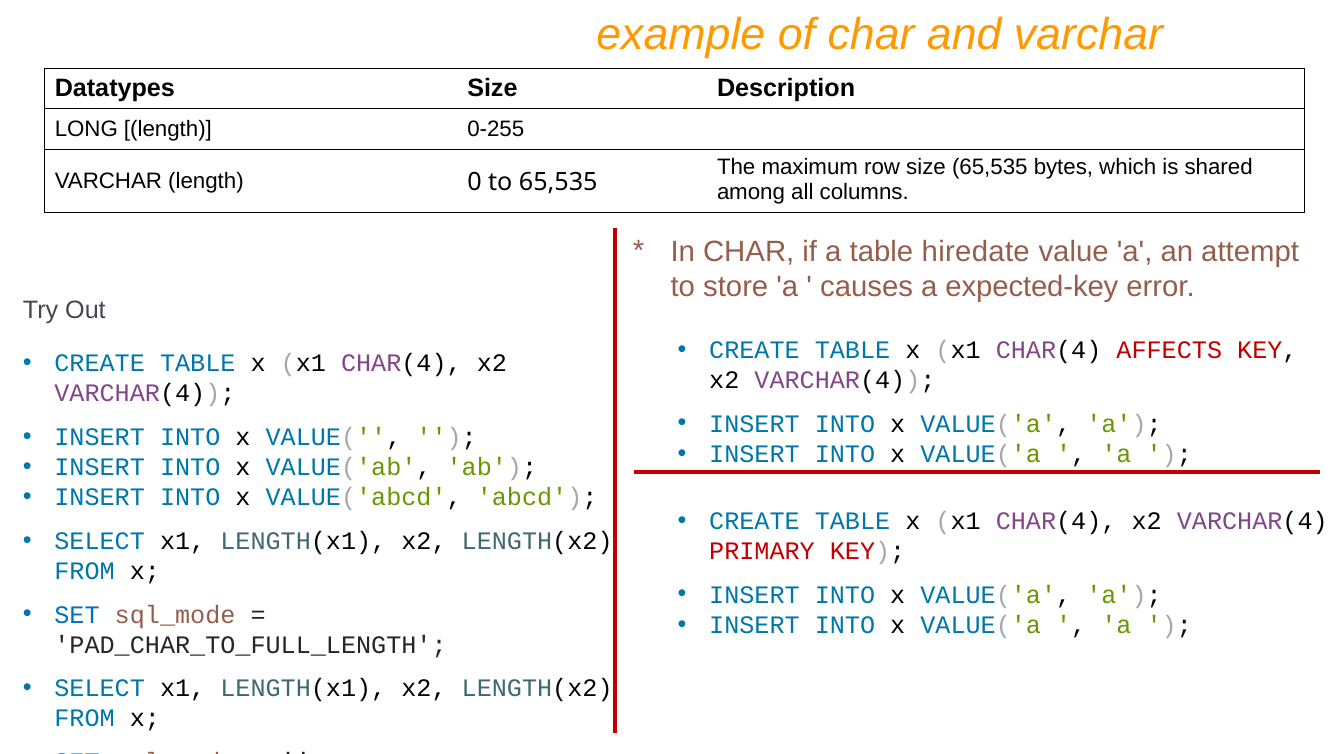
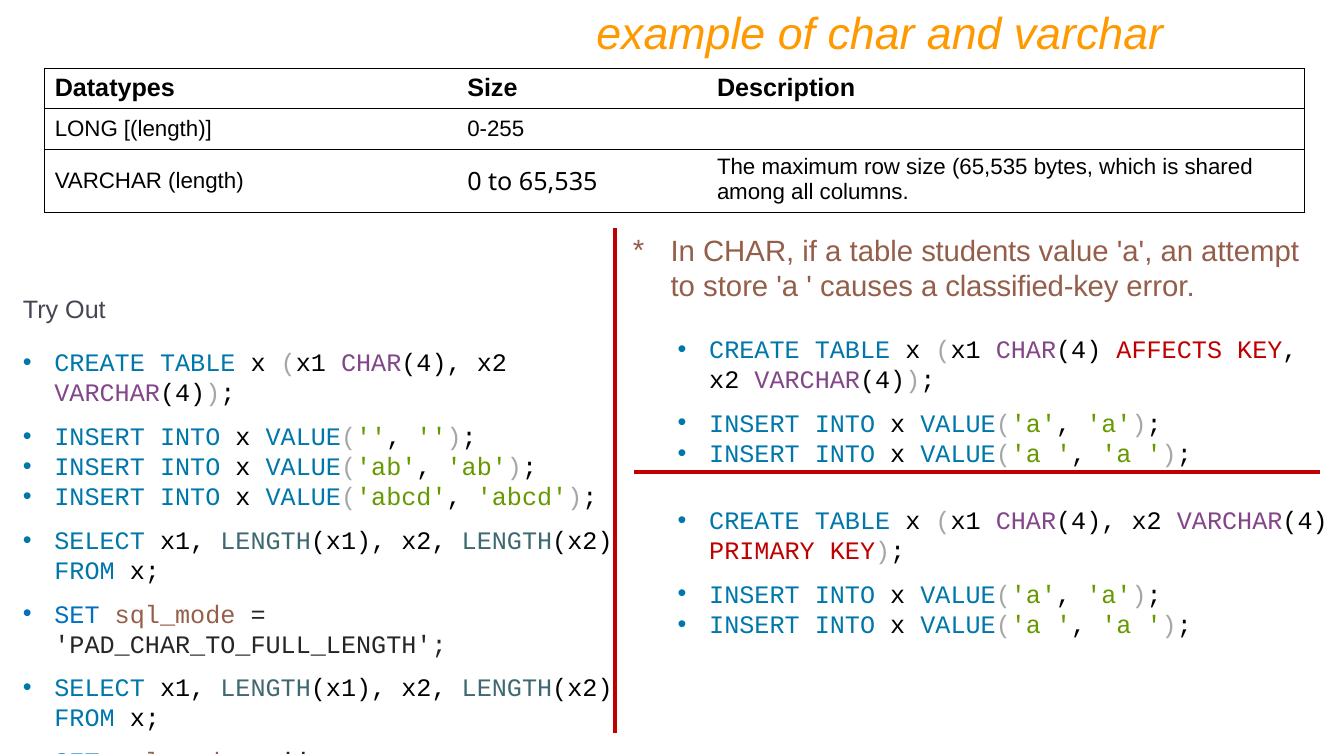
hiredate: hiredate -> students
expected-key: expected-key -> classified-key
